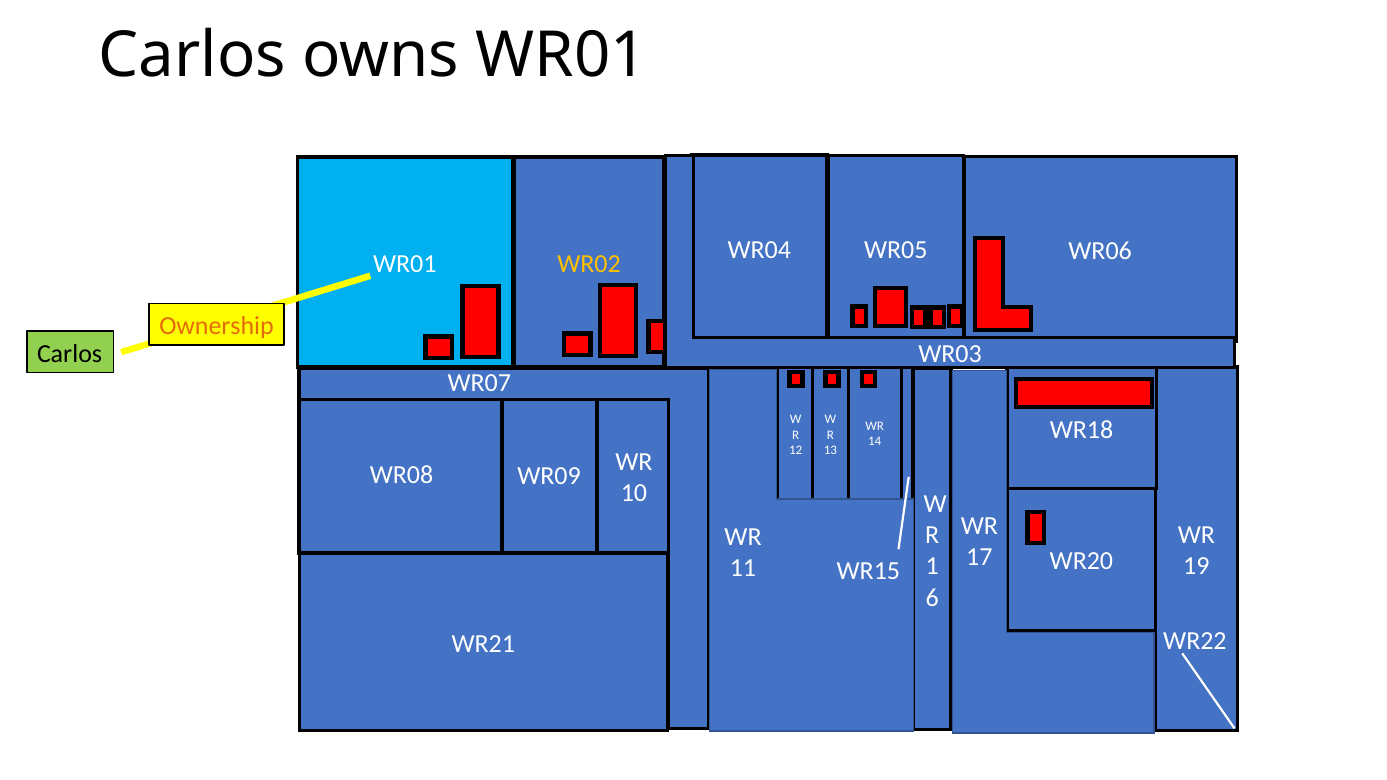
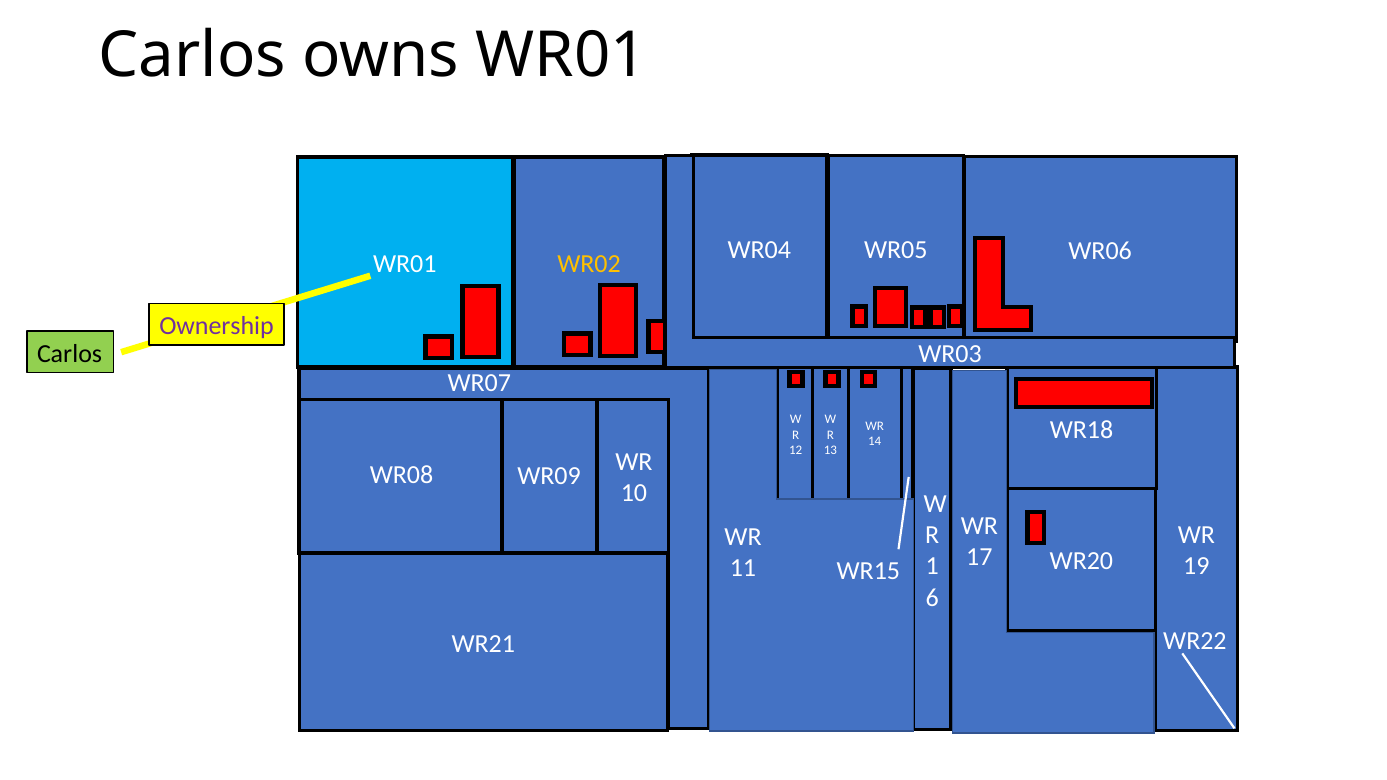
Ownership colour: orange -> purple
